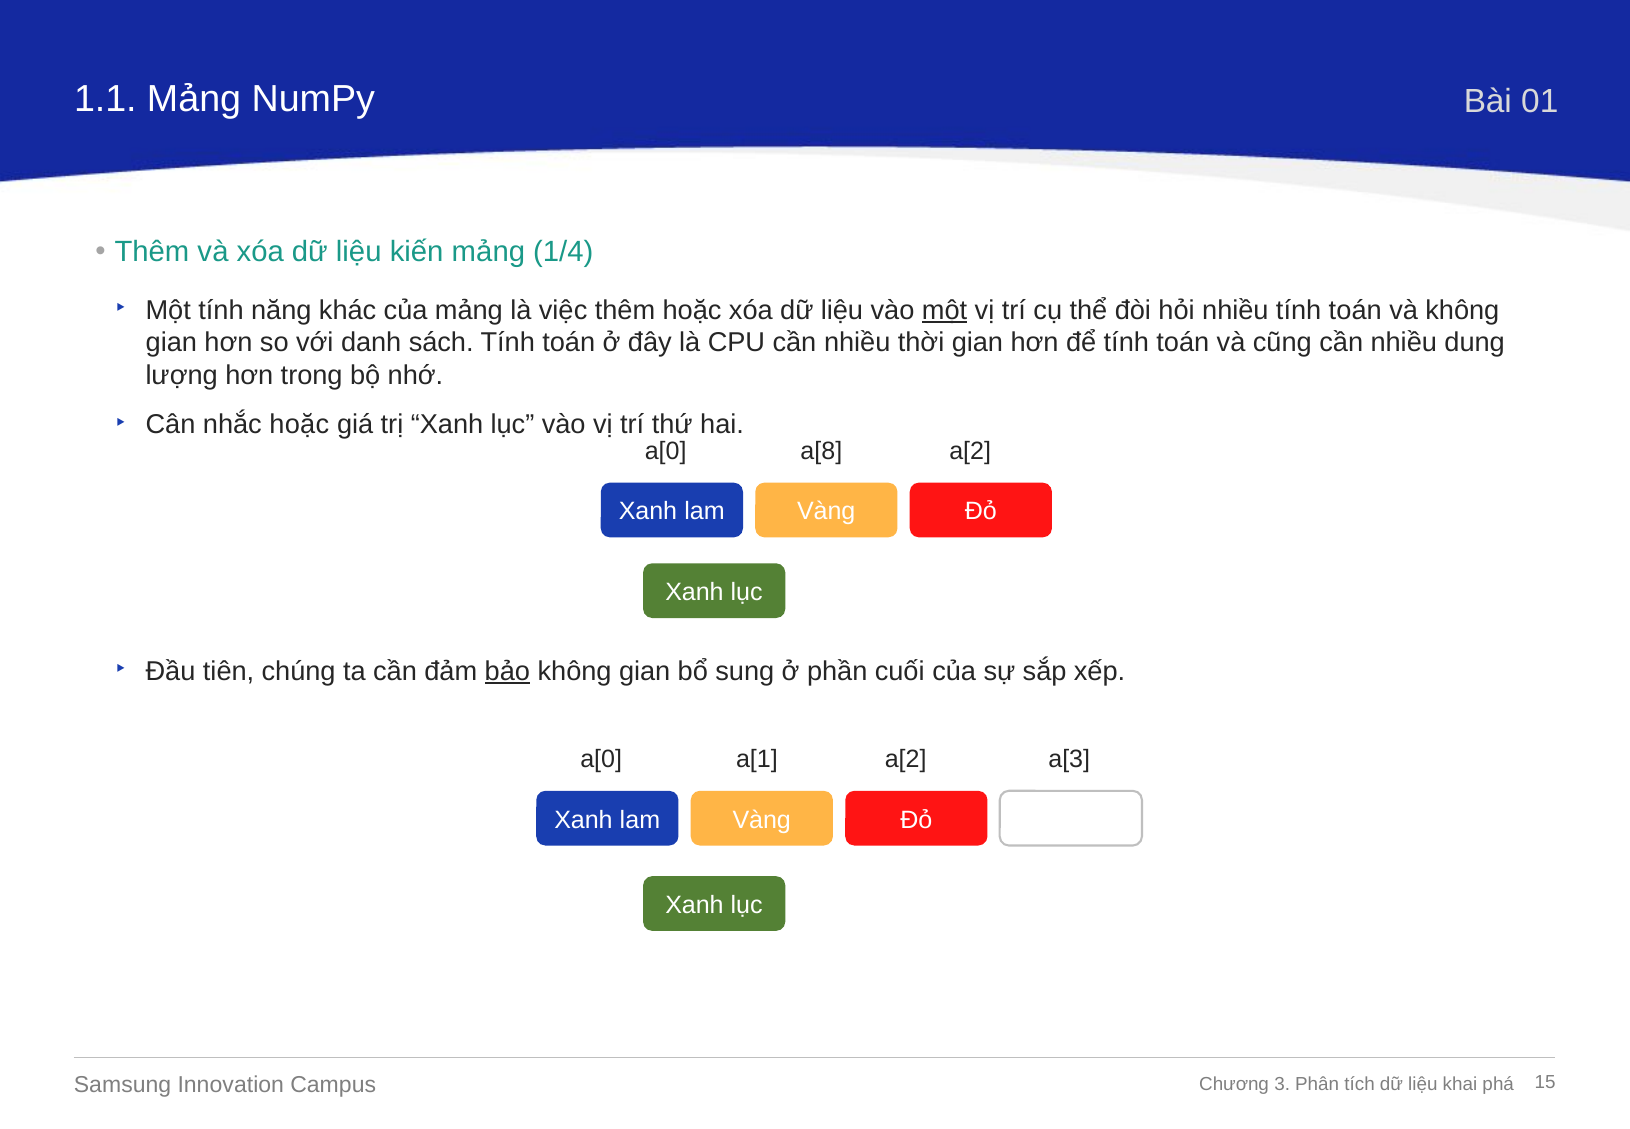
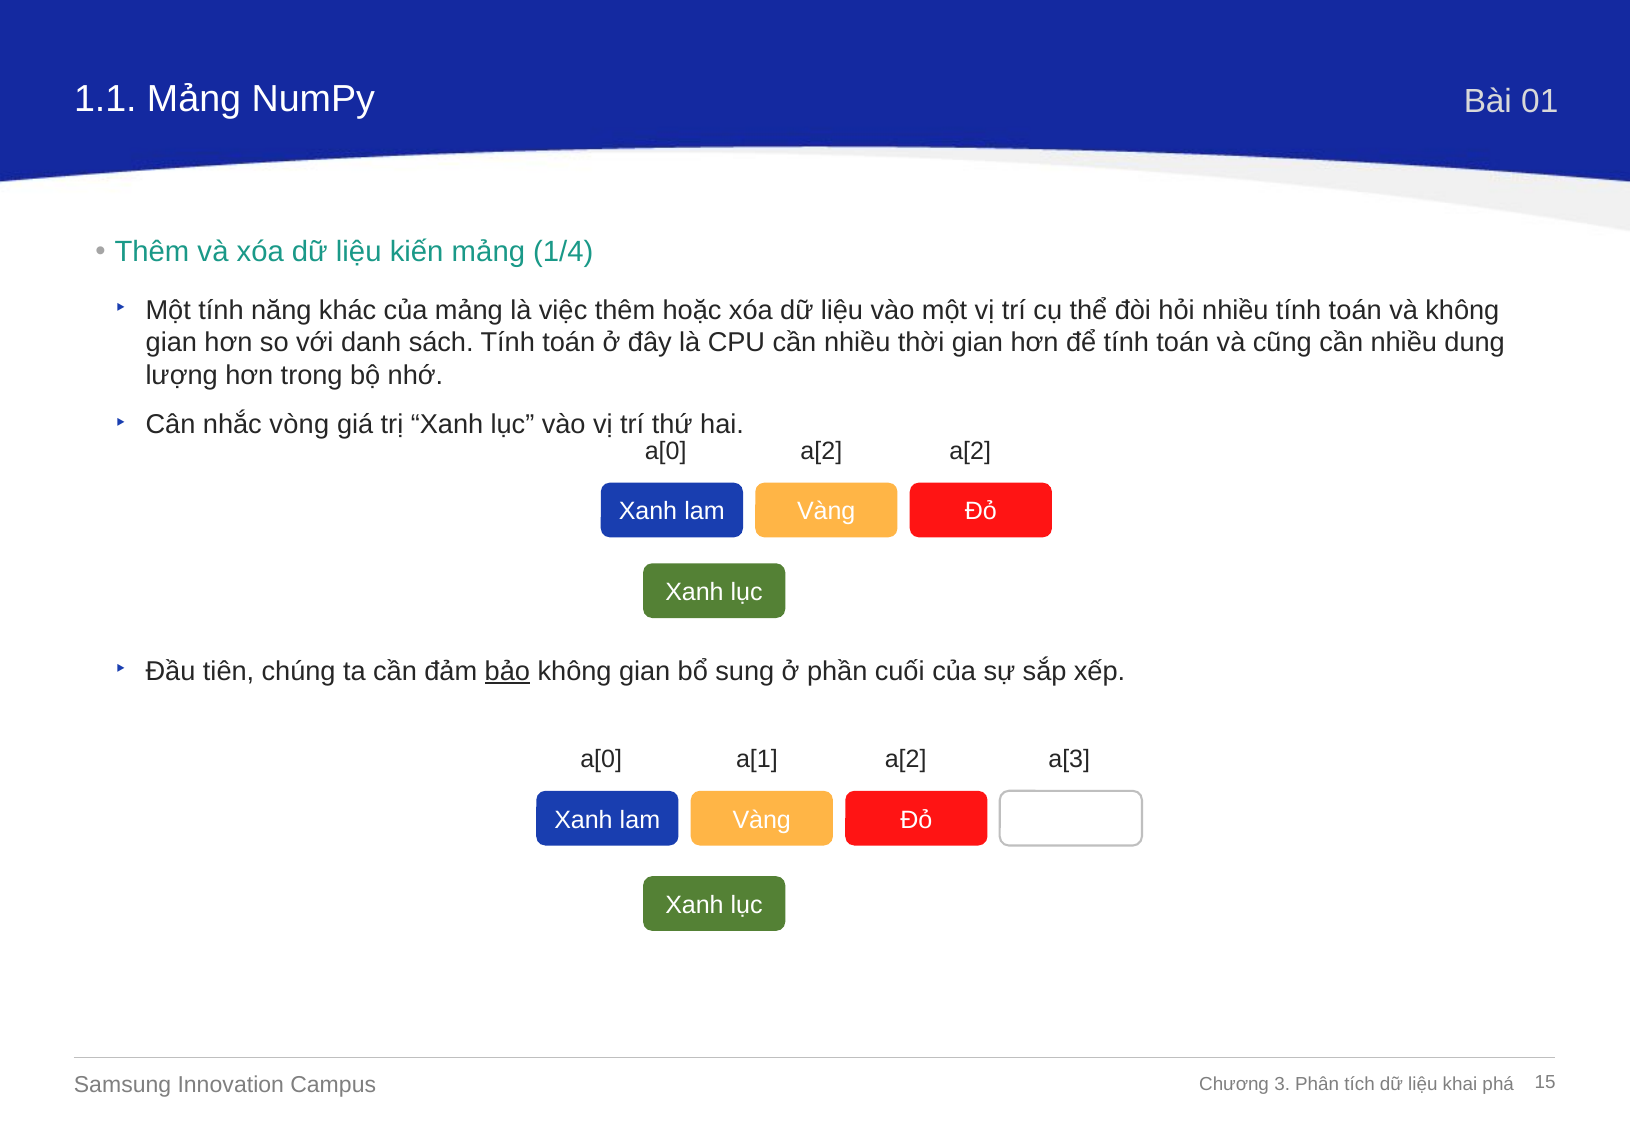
một at (945, 310) underline: present -> none
nhắc hoặc: hoặc -> vòng
a[0 a[8: a[8 -> a[2
